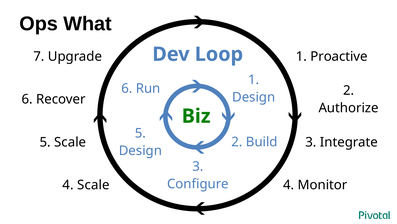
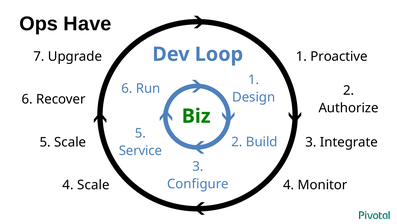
What: What -> Have
Design at (140, 150): Design -> Service
